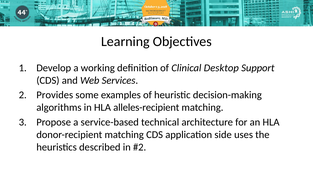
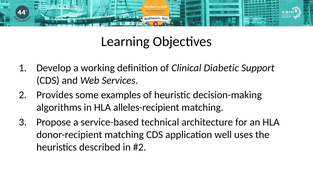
Desktop: Desktop -> Diabetic
side: side -> well
